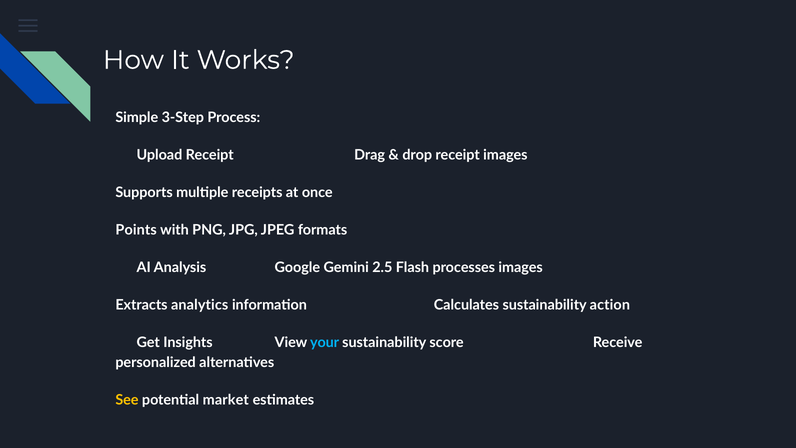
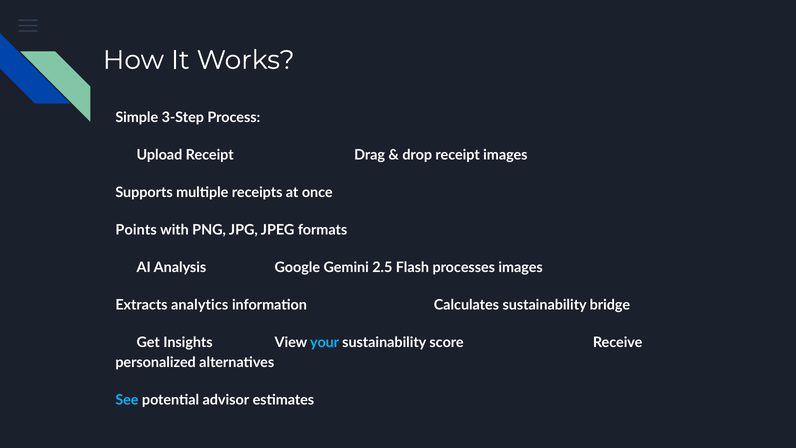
action: action -> bridge
See colour: yellow -> light blue
market: market -> advisor
